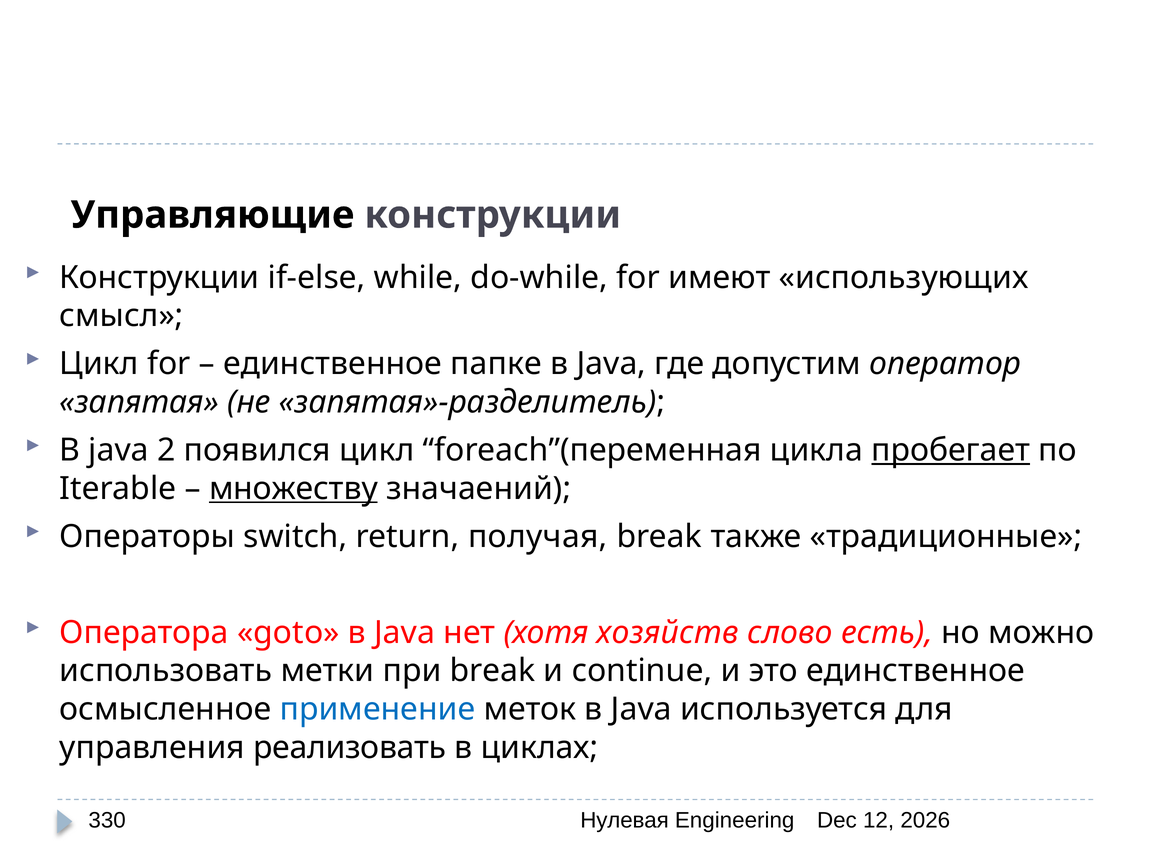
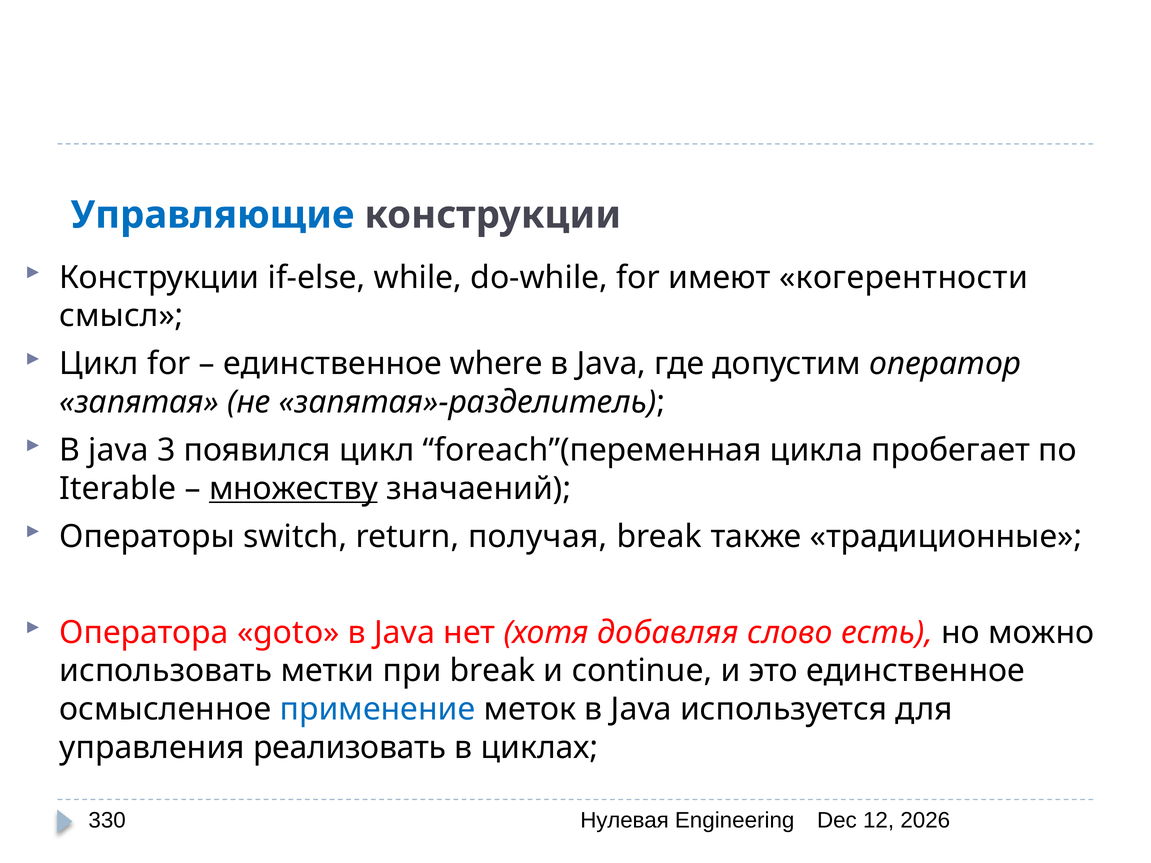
Управляющие colour: black -> blue
использующих: использующих -> когерентности
папке: папке -> where
2: 2 -> 3
пробегает underline: present -> none
хозяйств: хозяйств -> добавляя
